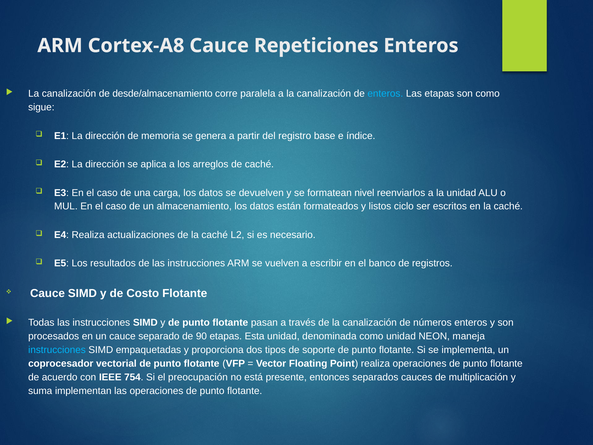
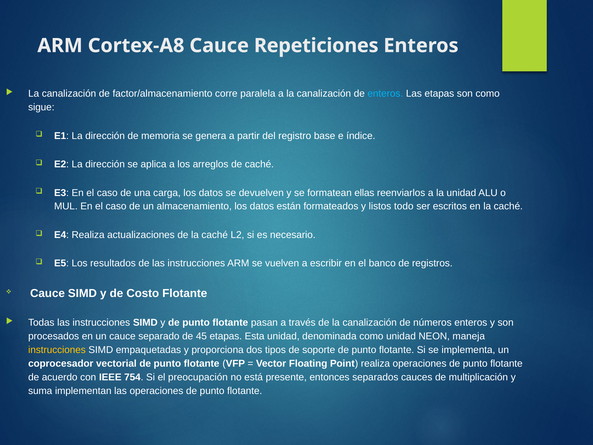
desde/almacenamiento: desde/almacenamiento -> factor/almacenamiento
nivel: nivel -> ellas
ciclo: ciclo -> todo
90: 90 -> 45
instrucciones at (57, 350) colour: light blue -> yellow
